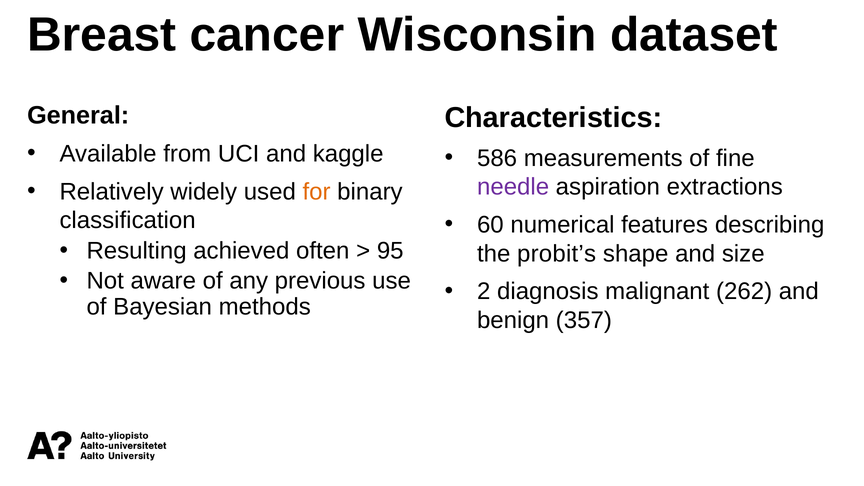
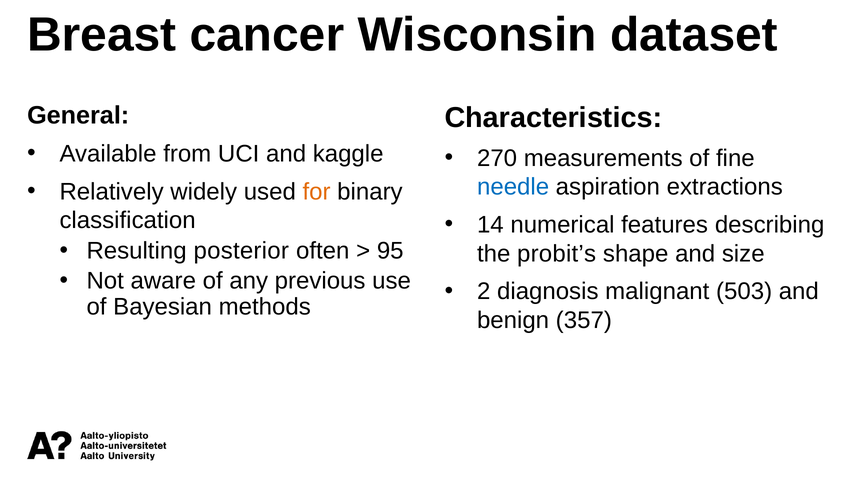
586: 586 -> 270
needle colour: purple -> blue
60: 60 -> 14
achieved: achieved -> posterior
262: 262 -> 503
